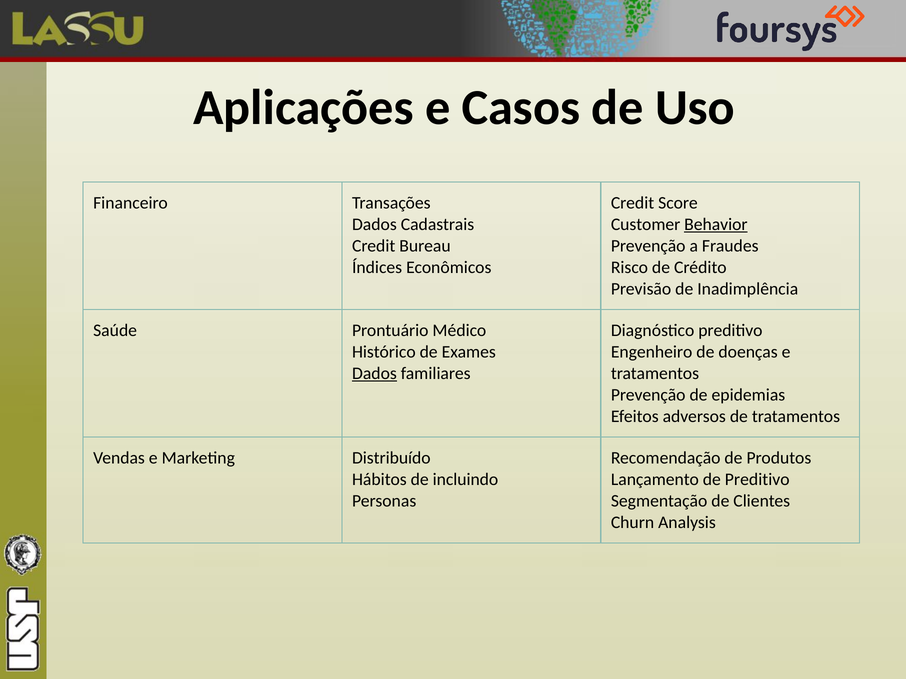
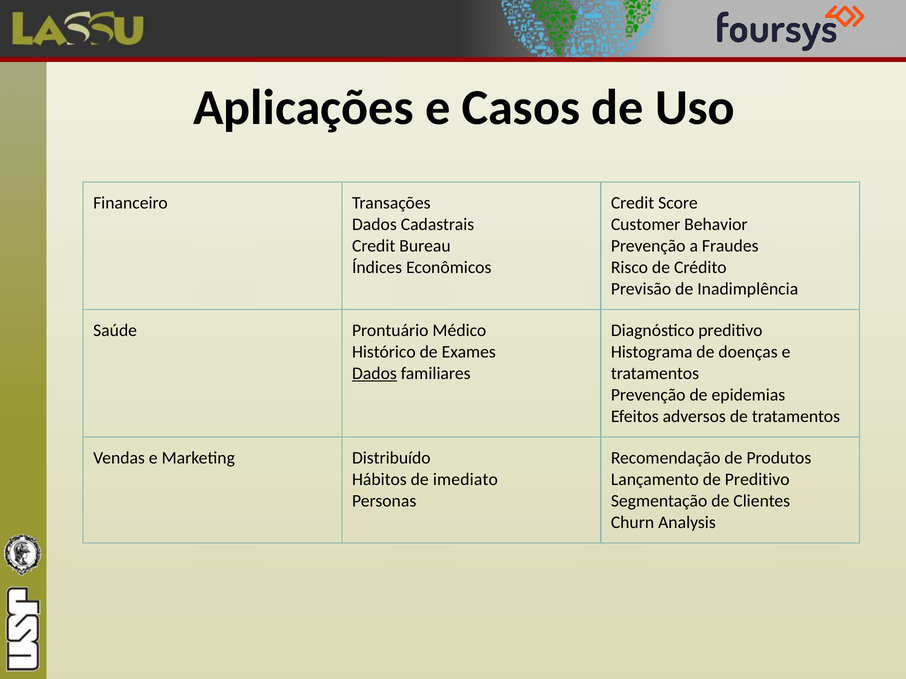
Behavior underline: present -> none
Engenheiro: Engenheiro -> Histograma
incluindo: incluindo -> imediato
